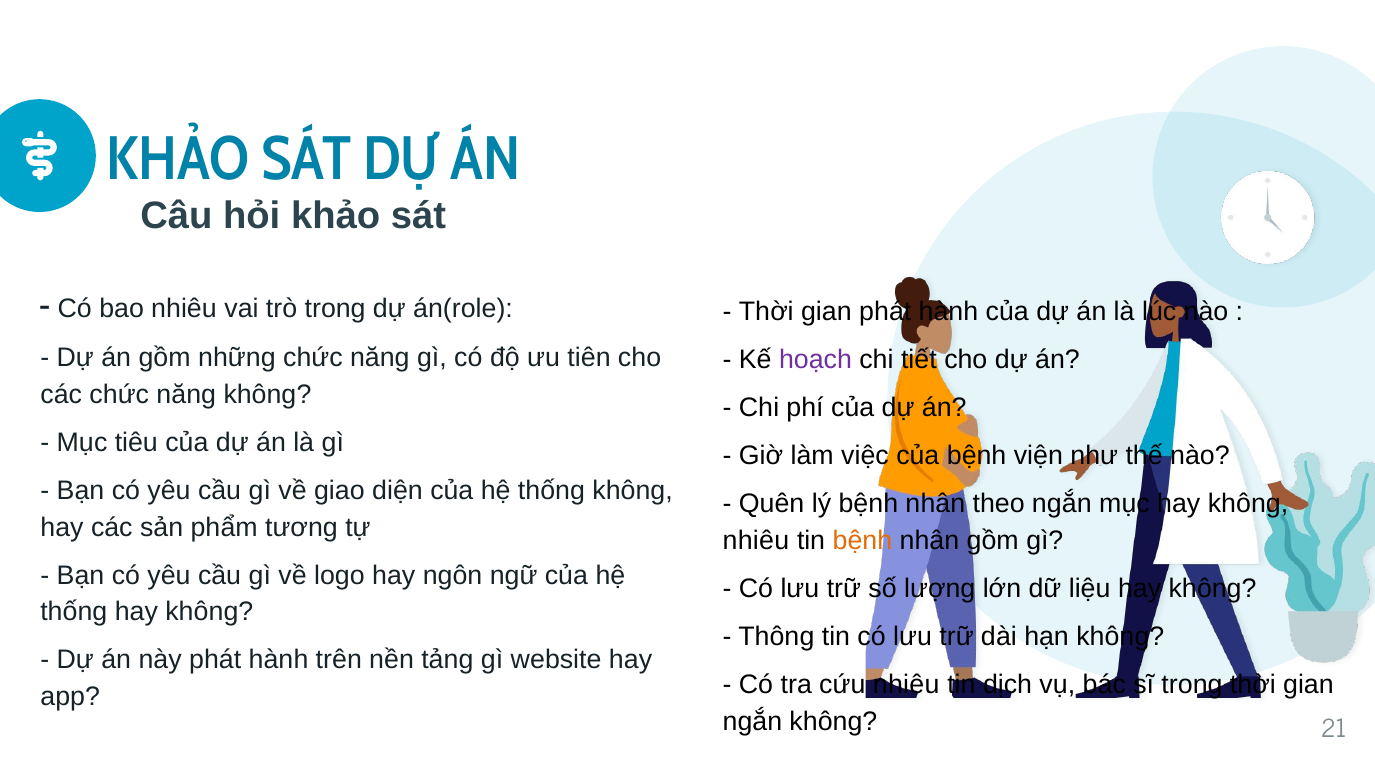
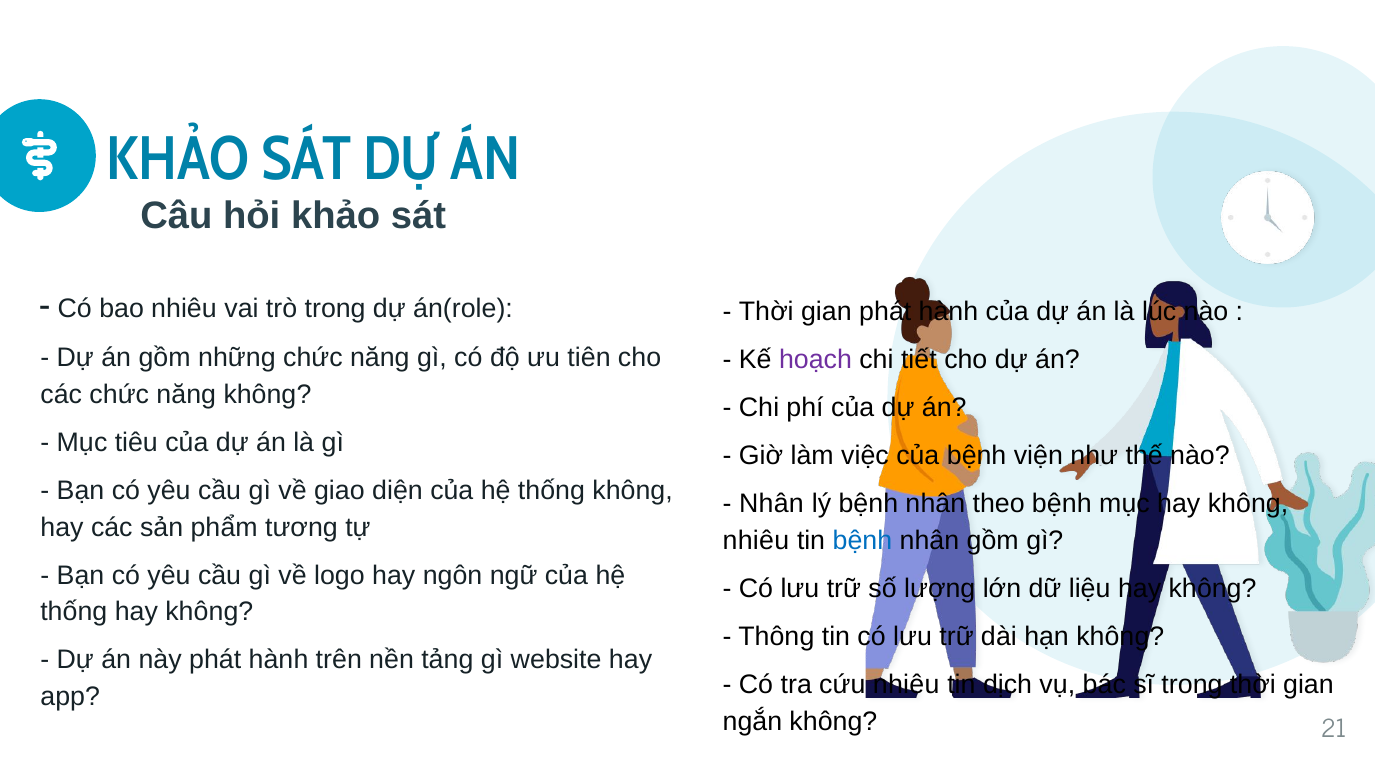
Quên at (772, 504): Quên -> Nhân
theo ngắn: ngắn -> bệnh
bệnh at (862, 540) colour: orange -> blue
